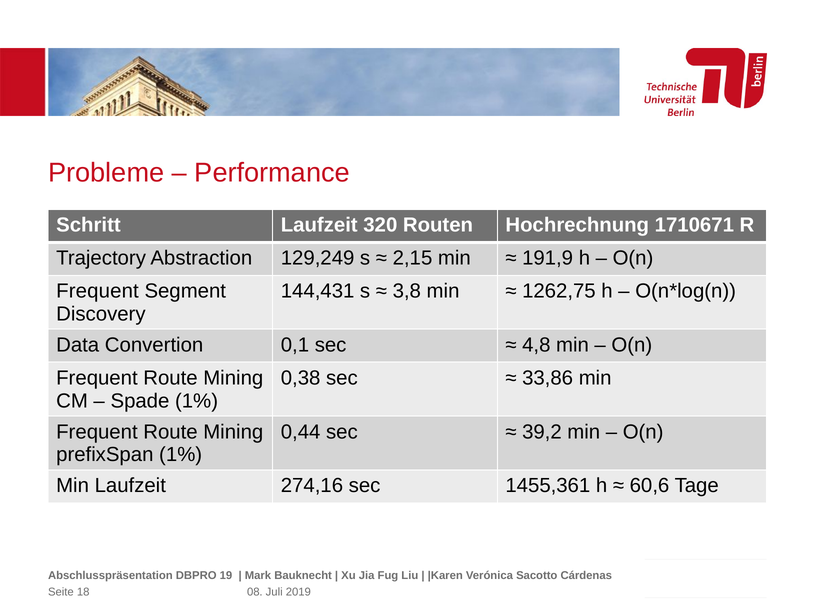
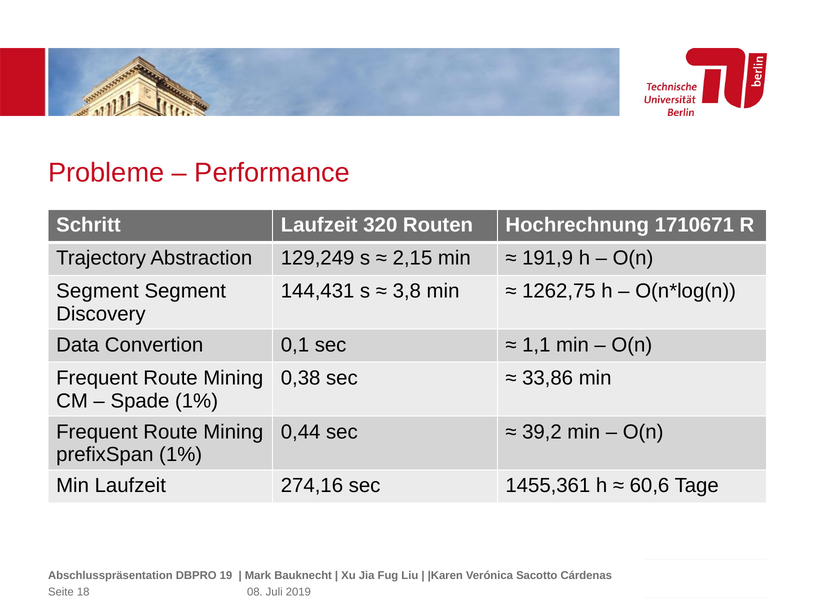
Frequent at (97, 291): Frequent -> Segment
4,8: 4,8 -> 1,1
